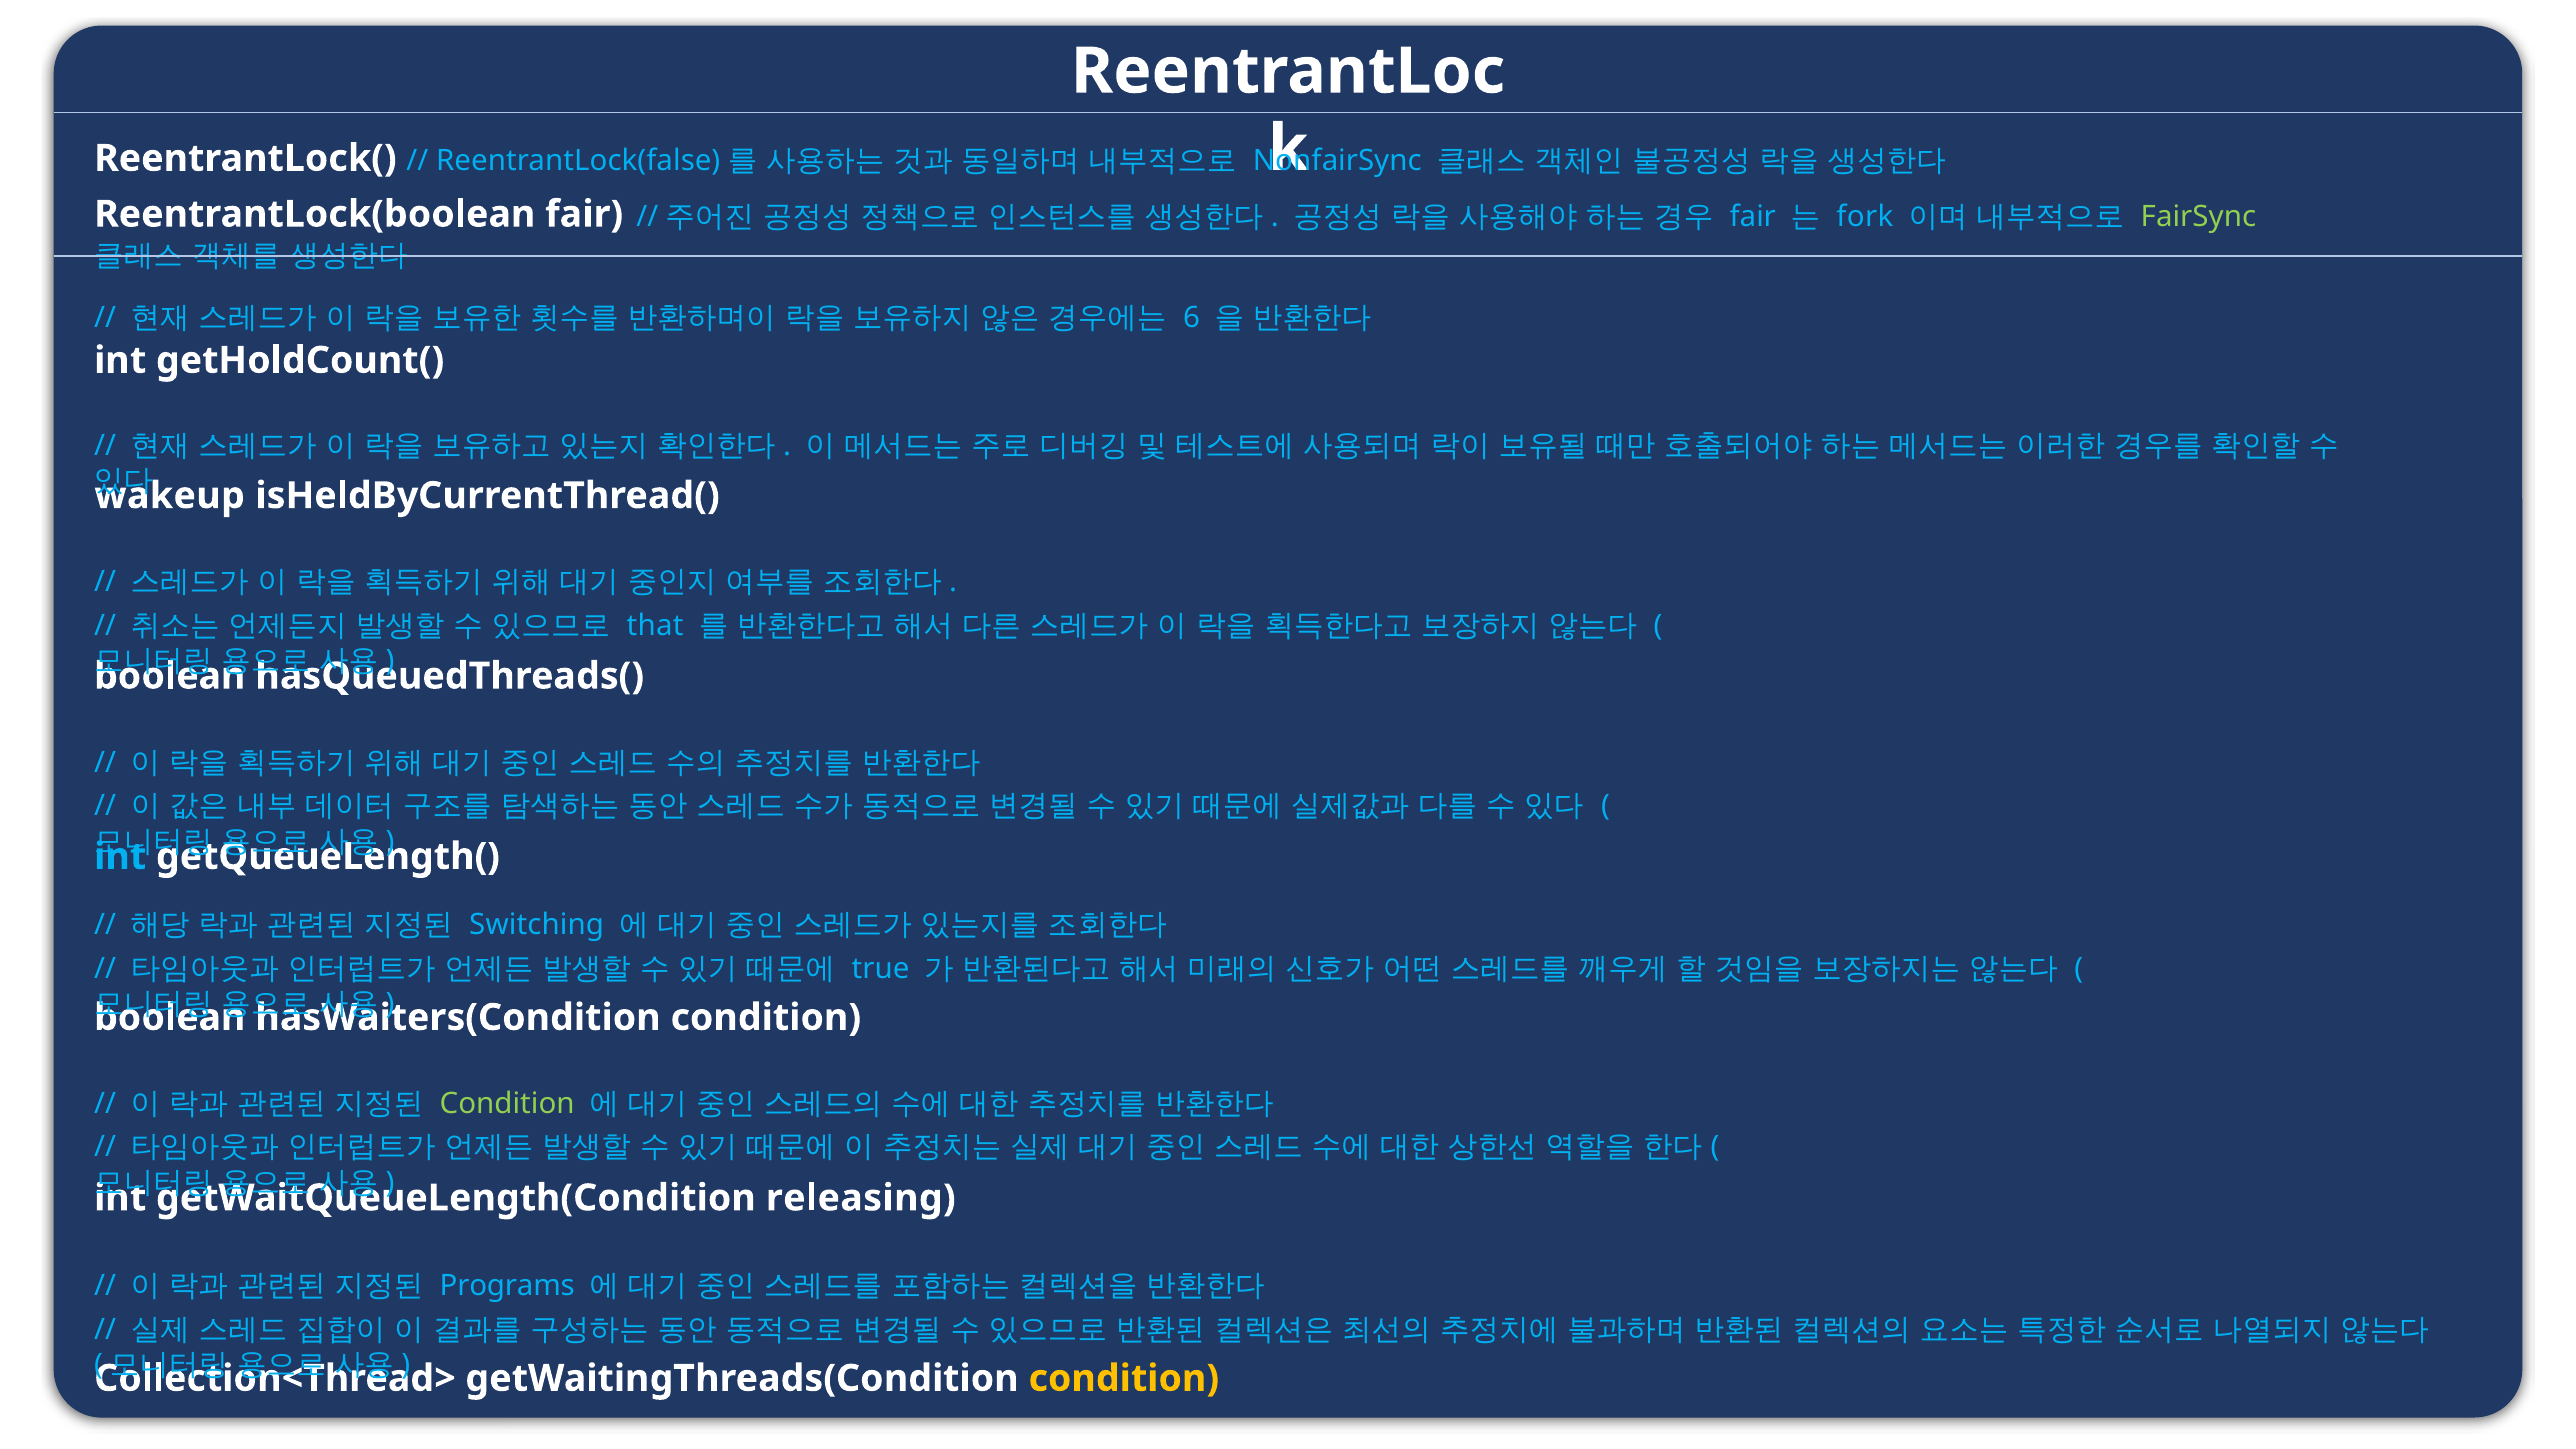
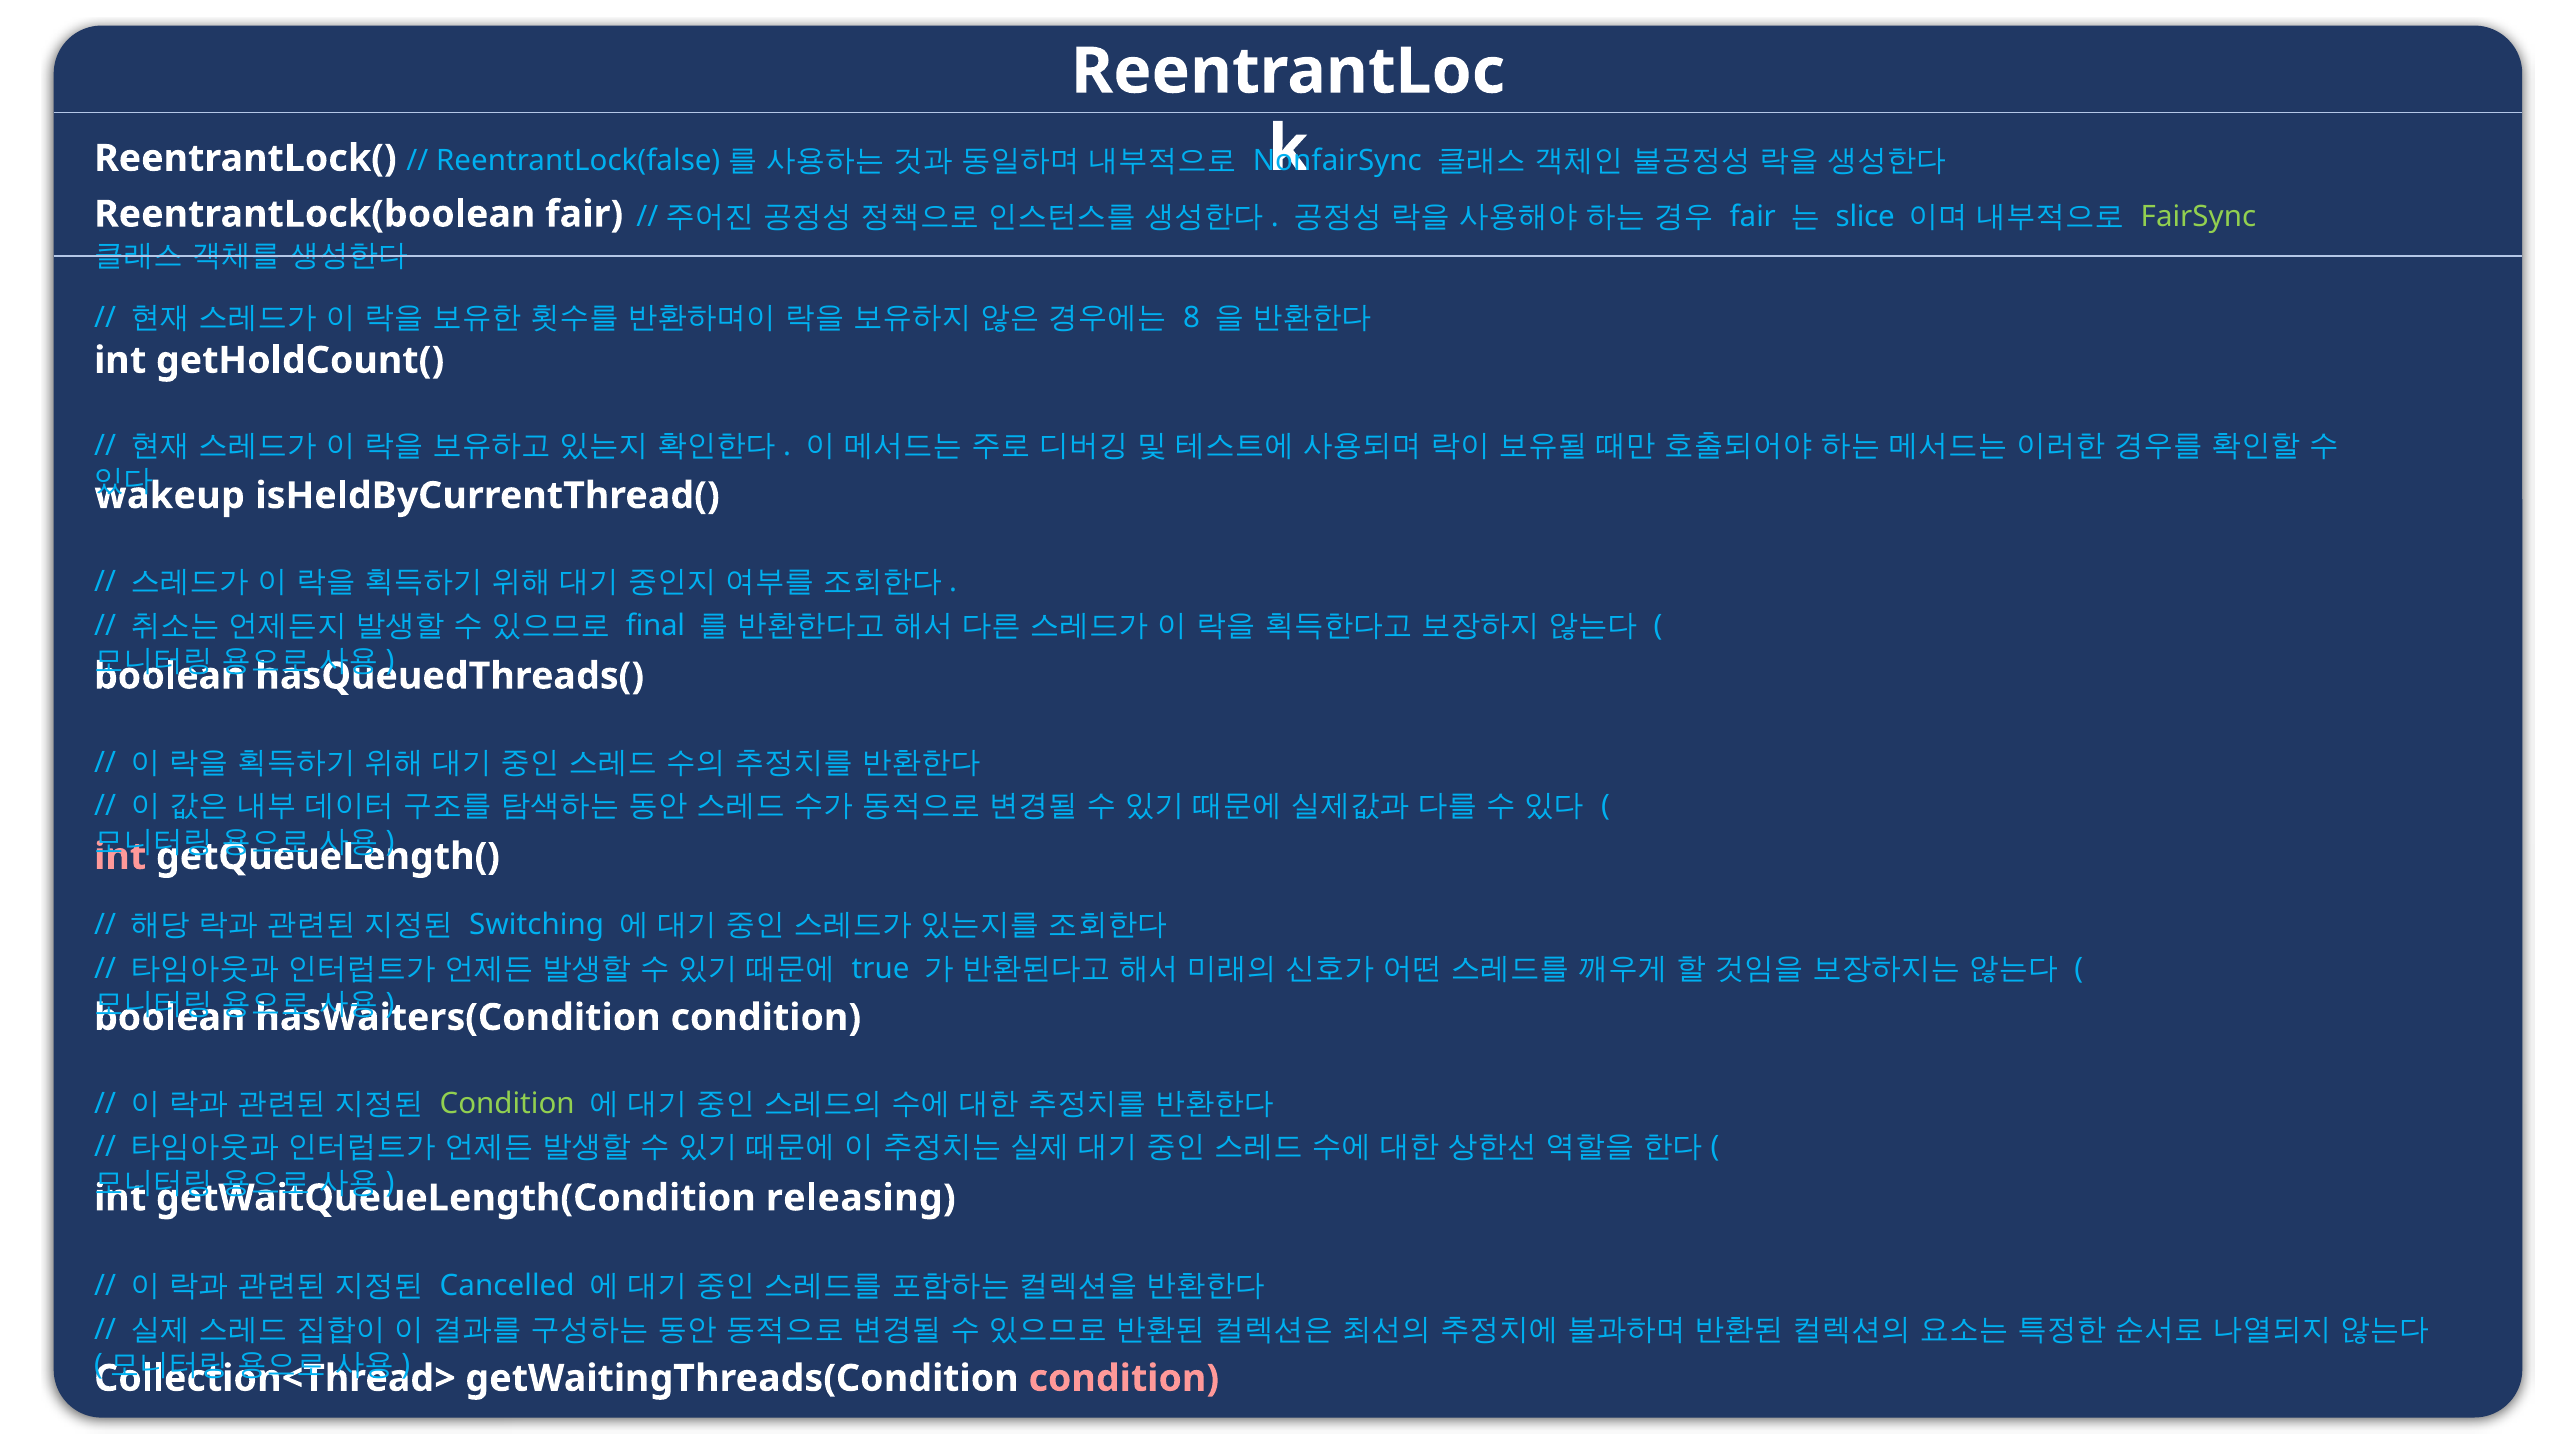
fork: fork -> slice
6: 6 -> 8
that: that -> final
int at (120, 857) colour: light blue -> pink
Programs: Programs -> Cancelled
condition at (1124, 1378) colour: yellow -> pink
